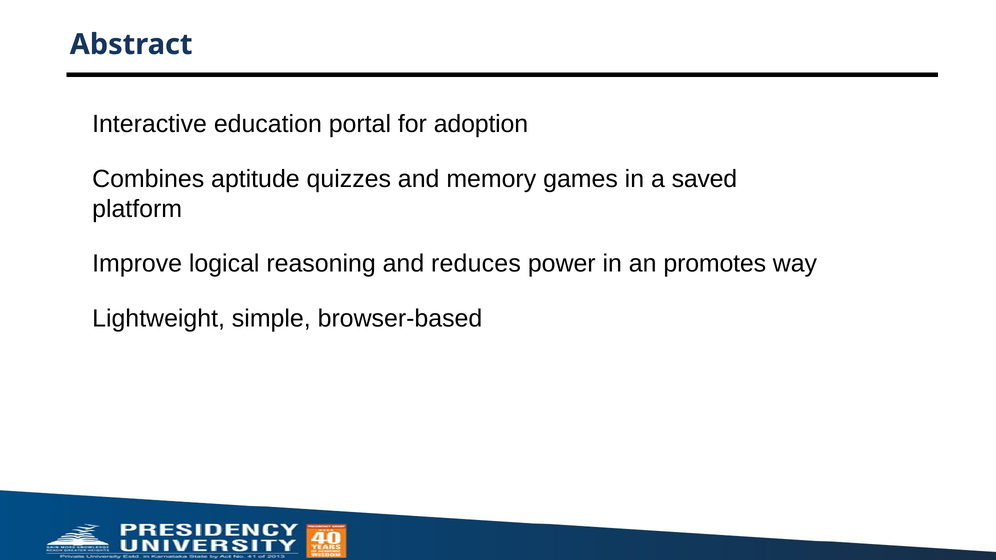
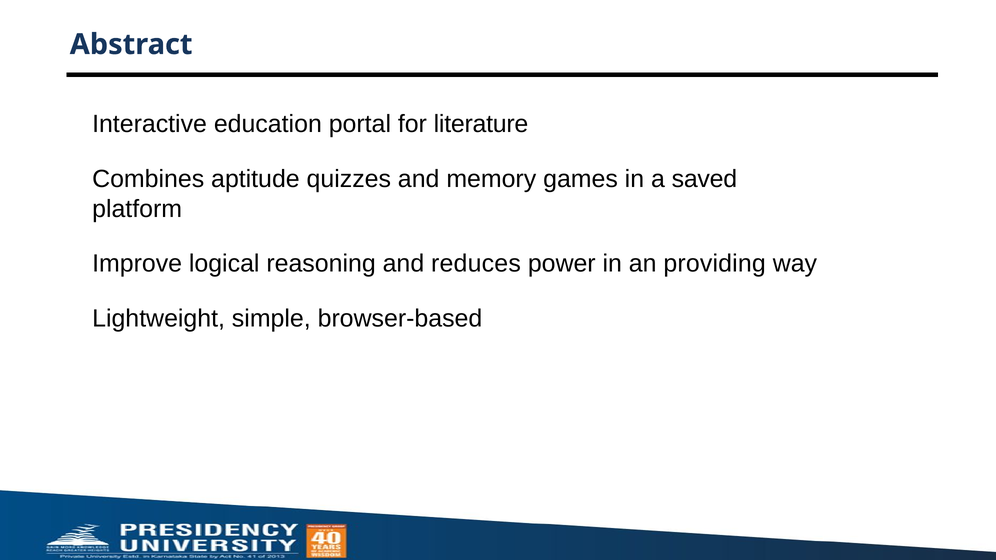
adoption: adoption -> literature
promotes: promotes -> providing
